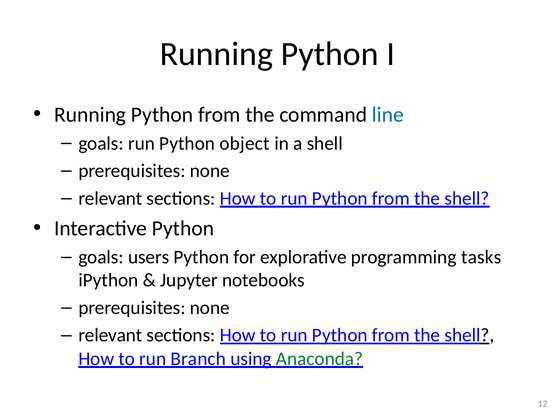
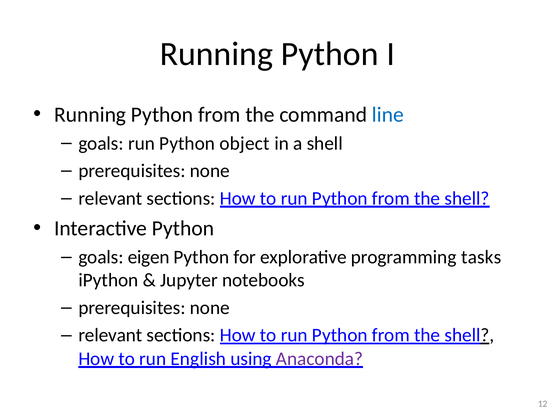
users: users -> eigen
Branch: Branch -> English
Anaconda colour: green -> purple
